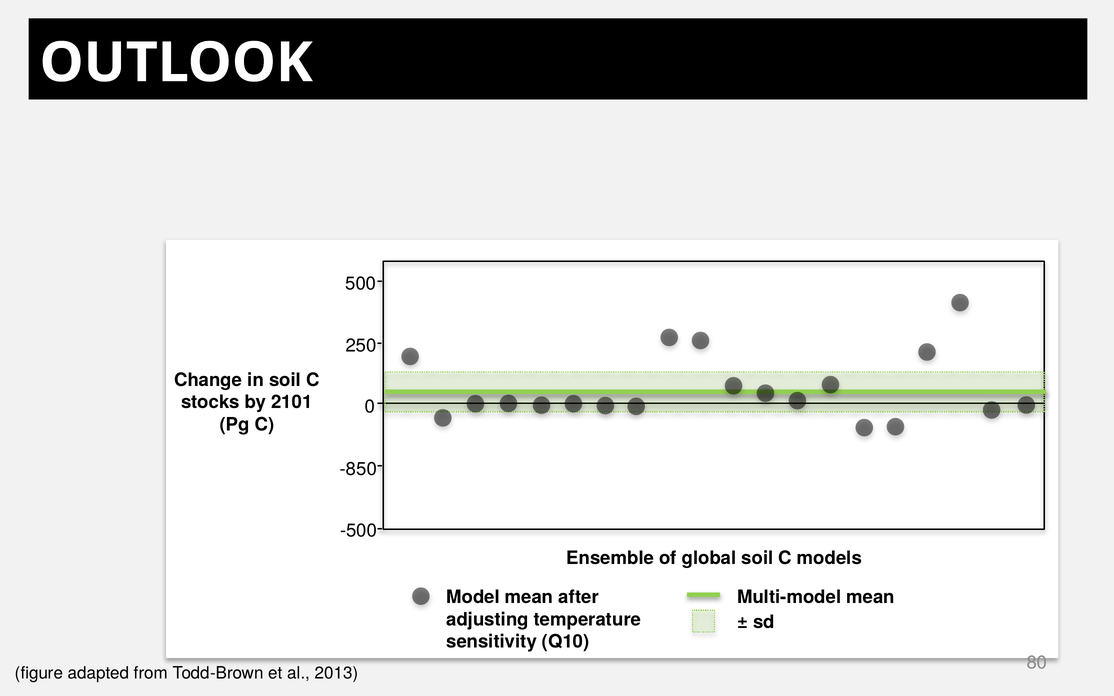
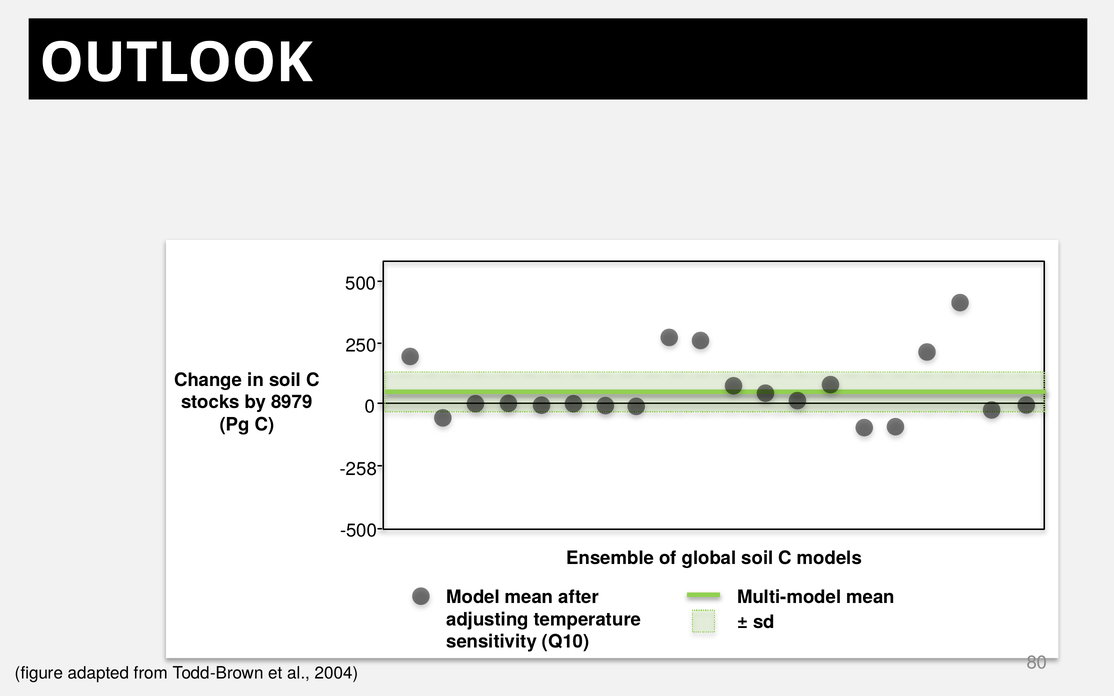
2101: 2101 -> 8979
-850: -850 -> -258
2013: 2013 -> 2004
